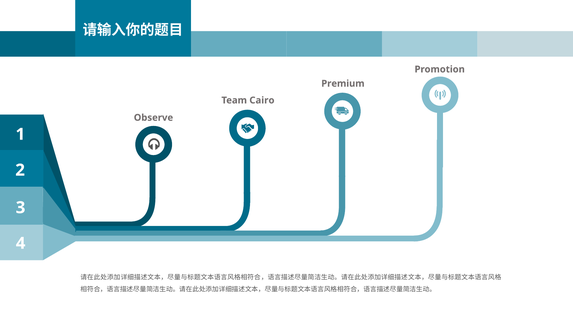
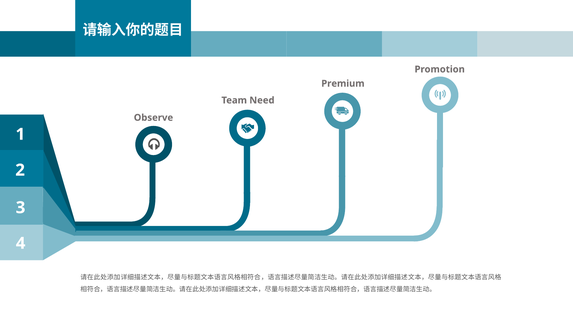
Cairo: Cairo -> Need
